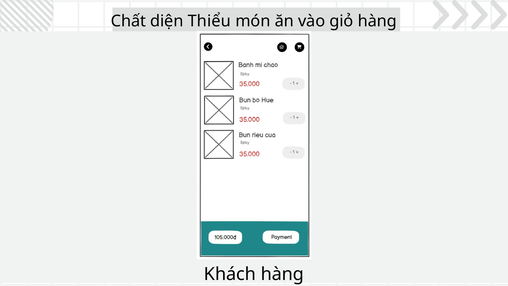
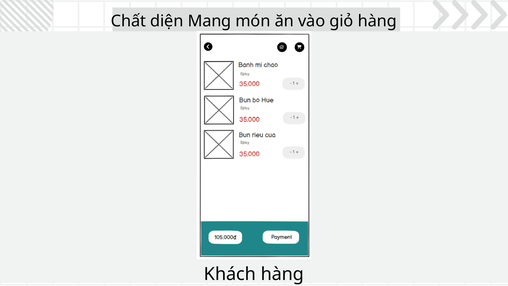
Thiểu: Thiểu -> Mang
